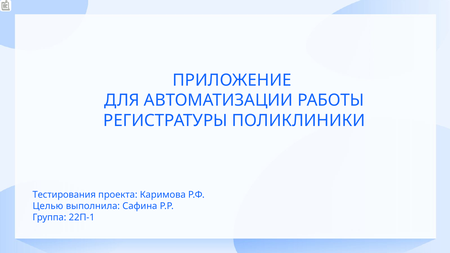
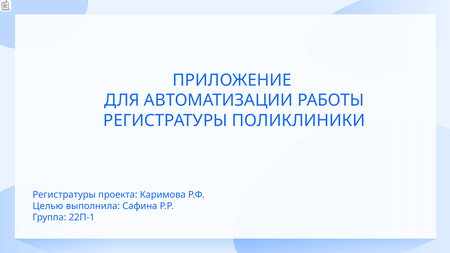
Тестирования at (64, 195): Тестирования -> Регистратуры
